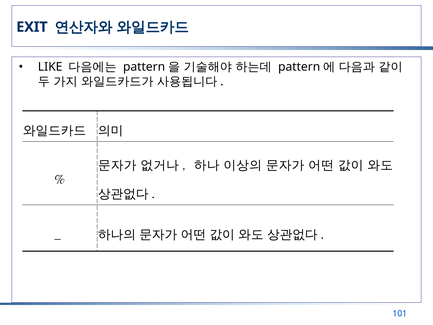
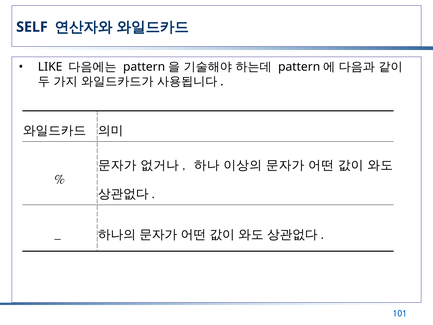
EXIT: EXIT -> SELF
